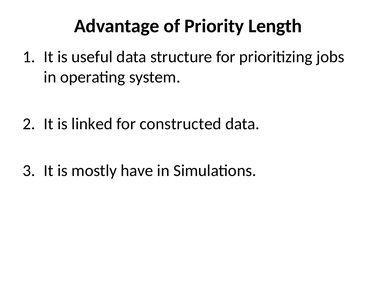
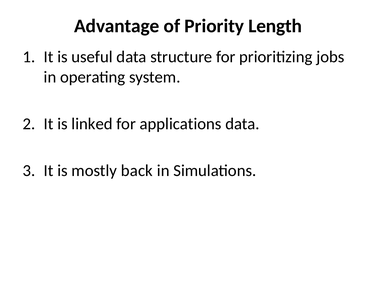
constructed: constructed -> applications
have: have -> back
